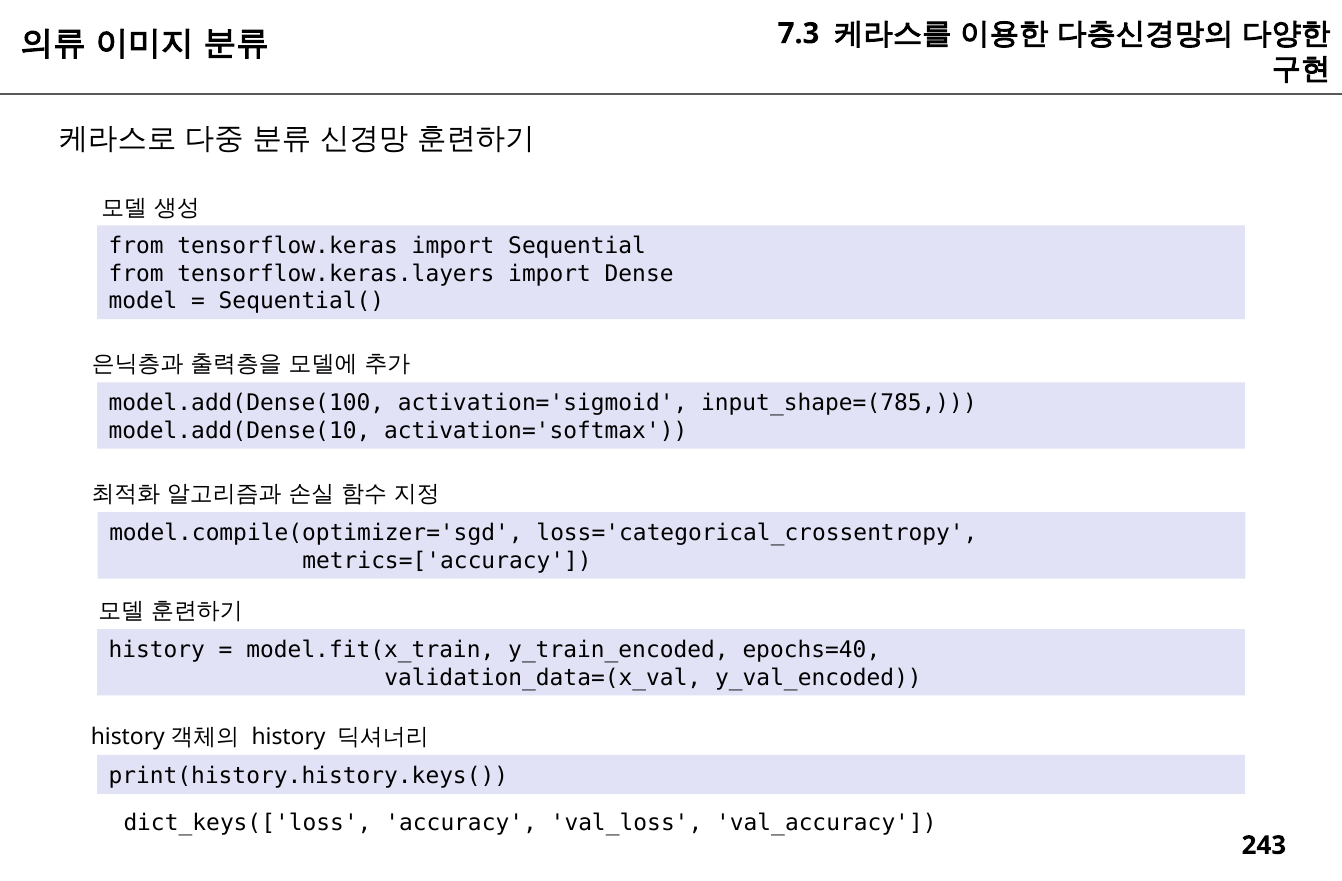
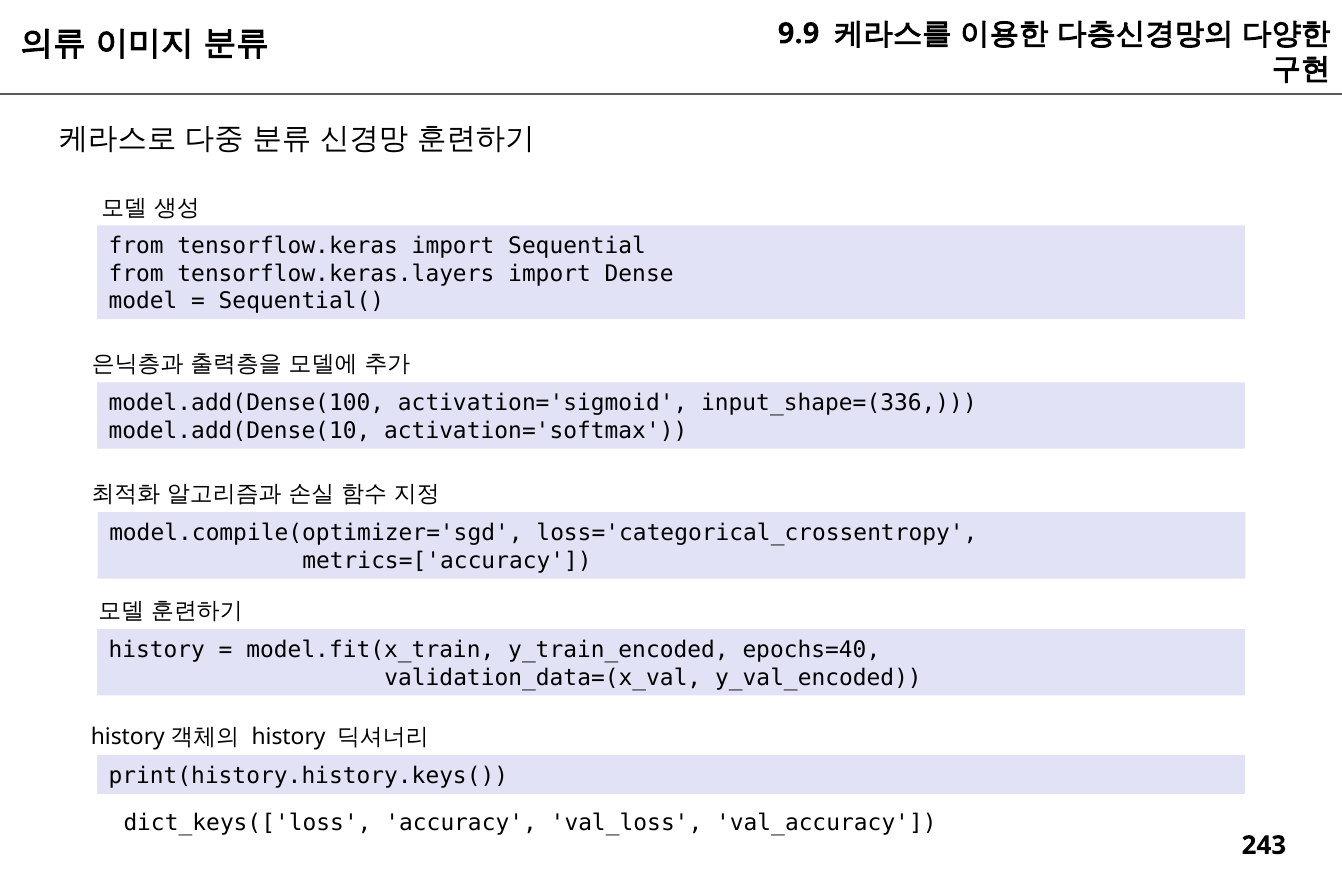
7.3: 7.3 -> 9.9
input_shape=(785: input_shape=(785 -> input_shape=(336
